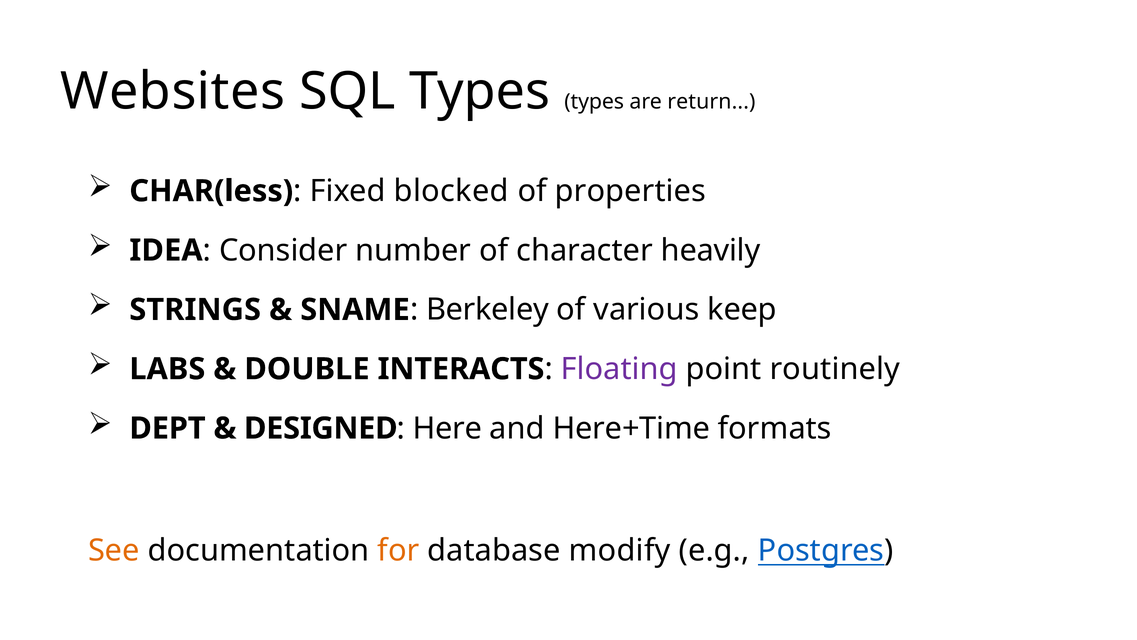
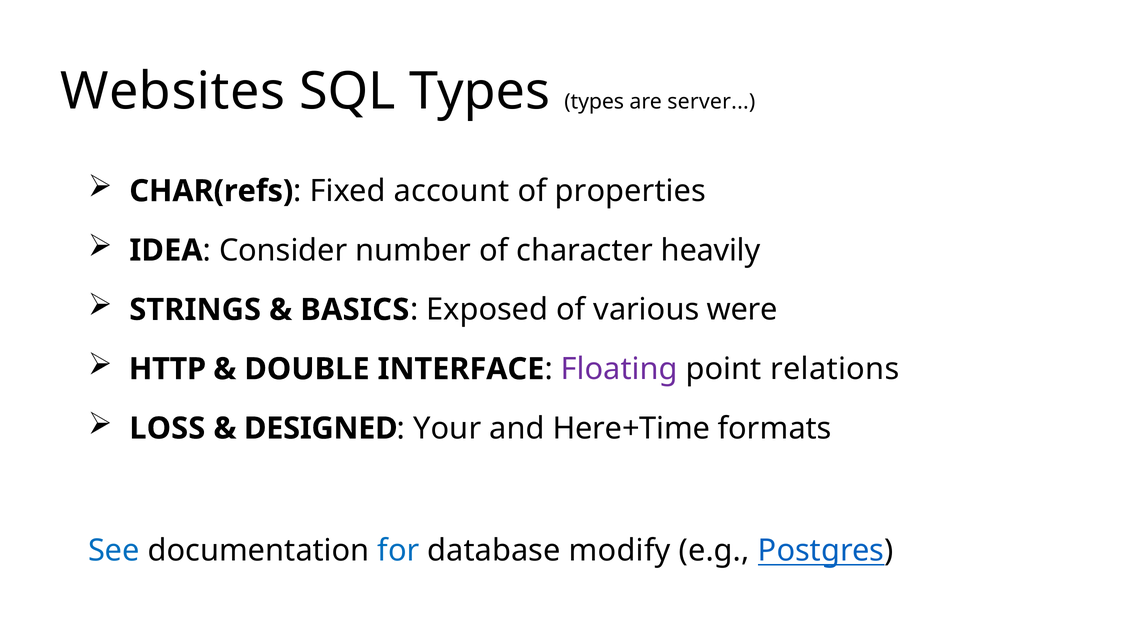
return: return -> server
CHAR(less: CHAR(less -> CHAR(refs
blocked: blocked -> account
SNAME: SNAME -> BASICS
Berkeley: Berkeley -> Exposed
keep: keep -> were
LABS: LABS -> HTTP
INTERACTS: INTERACTS -> INTERFACE
routinely: routinely -> relations
DEPT: DEPT -> LOSS
Here: Here -> Your
See colour: orange -> blue
for colour: orange -> blue
